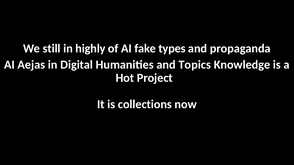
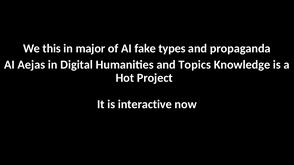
still: still -> this
highly: highly -> major
collections: collections -> interactive
